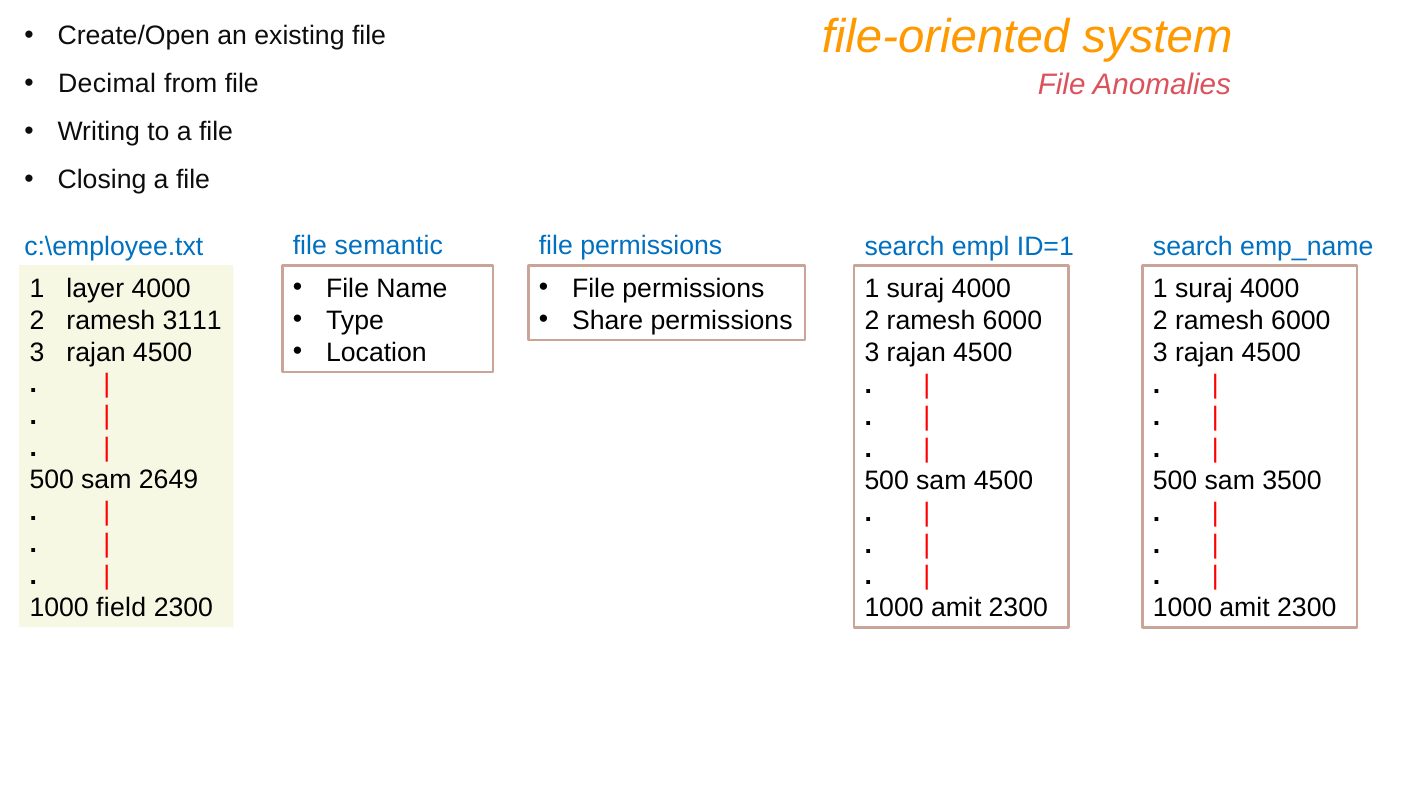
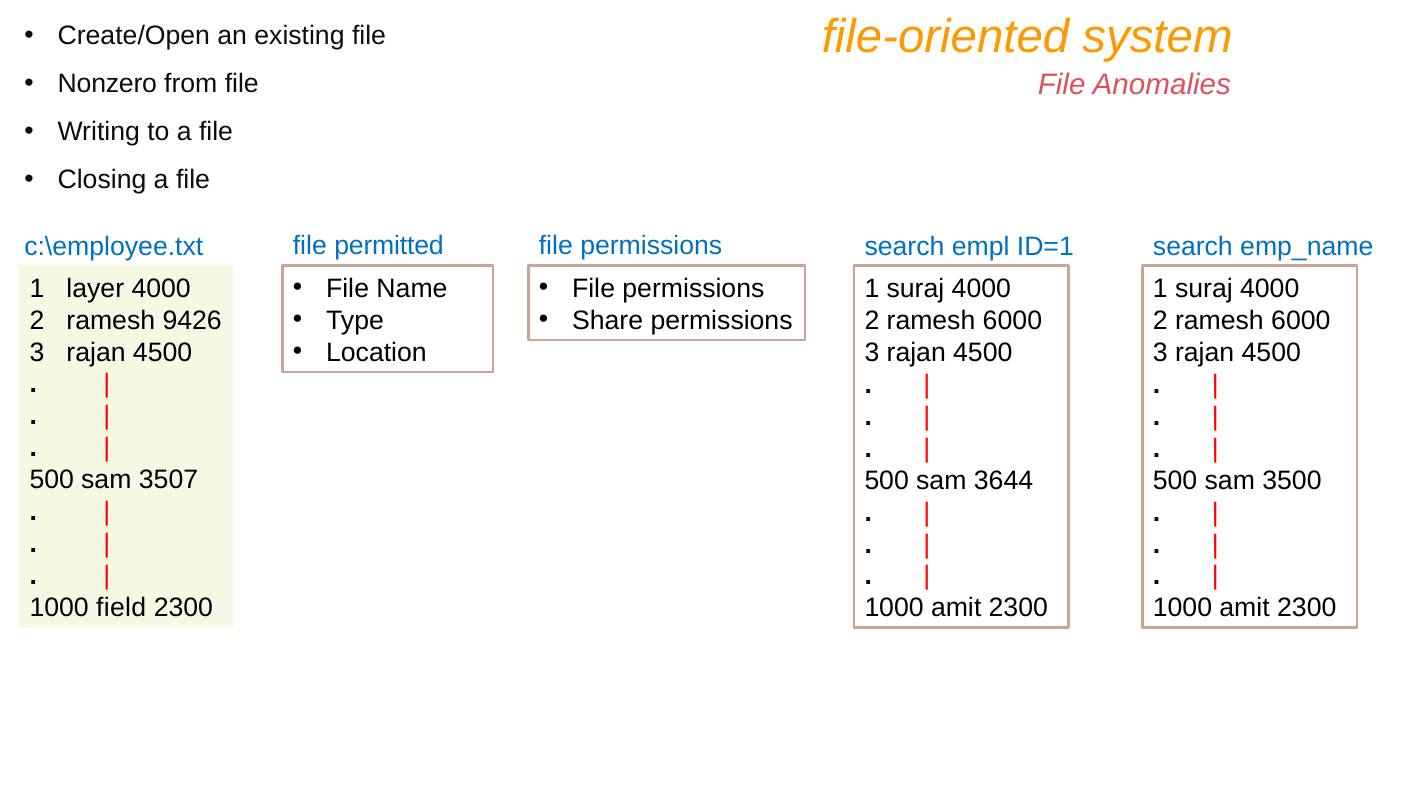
Decimal: Decimal -> Nonzero
semantic: semantic -> permitted
3111: 3111 -> 9426
2649: 2649 -> 3507
sam 4500: 4500 -> 3644
